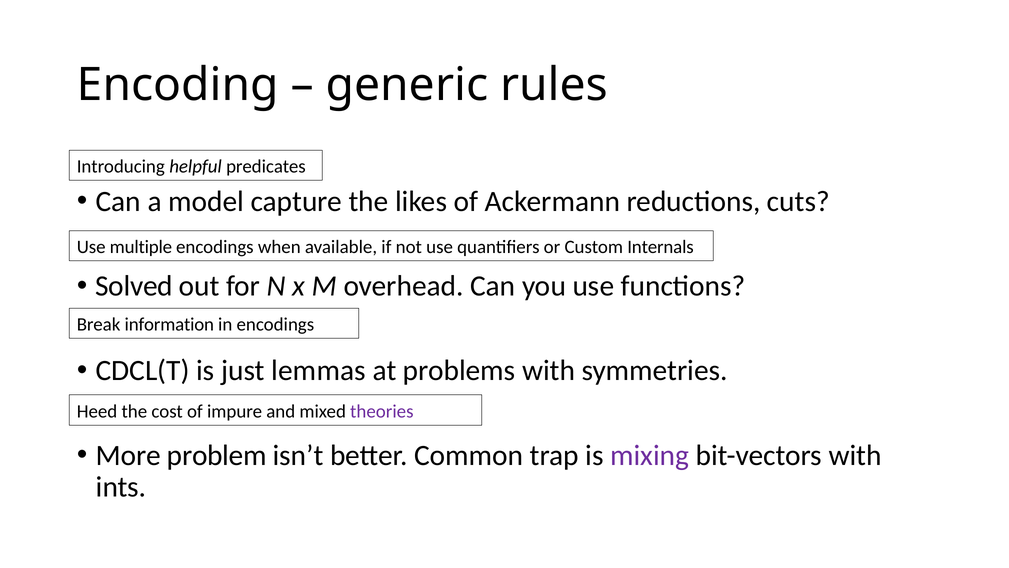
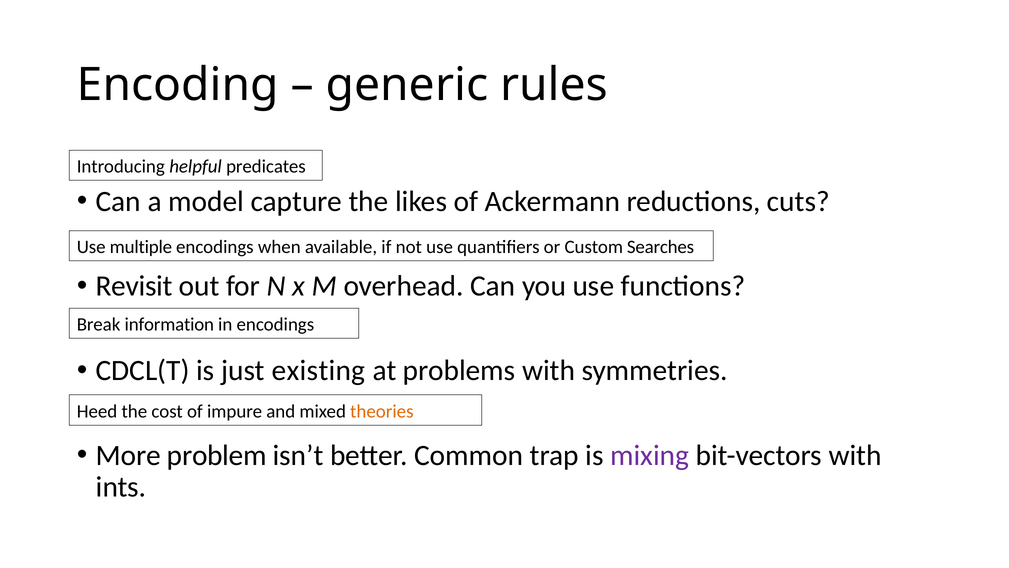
Internals: Internals -> Searches
Solved: Solved -> Revisit
lemmas: lemmas -> existing
theories colour: purple -> orange
